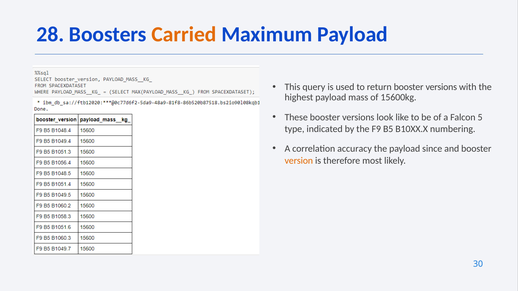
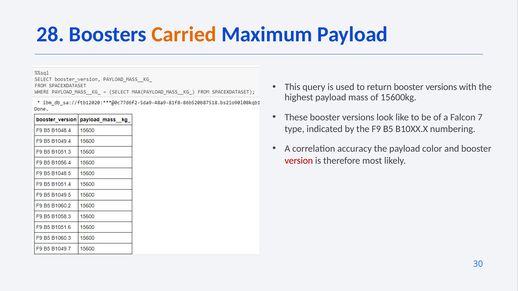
5: 5 -> 7
since: since -> color
version colour: orange -> red
